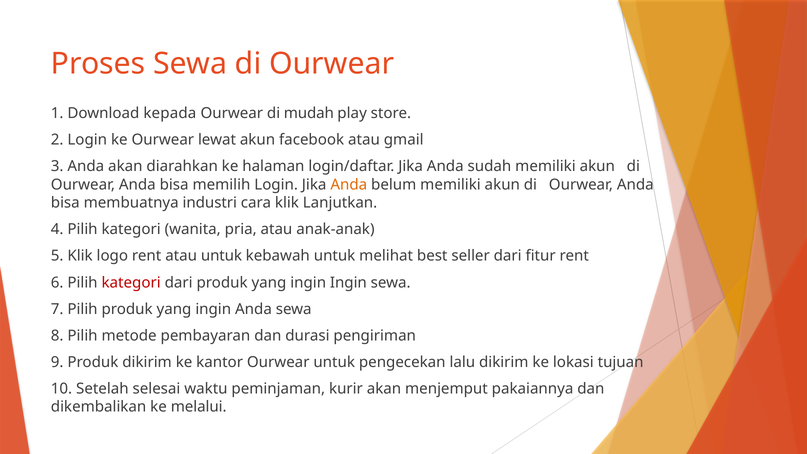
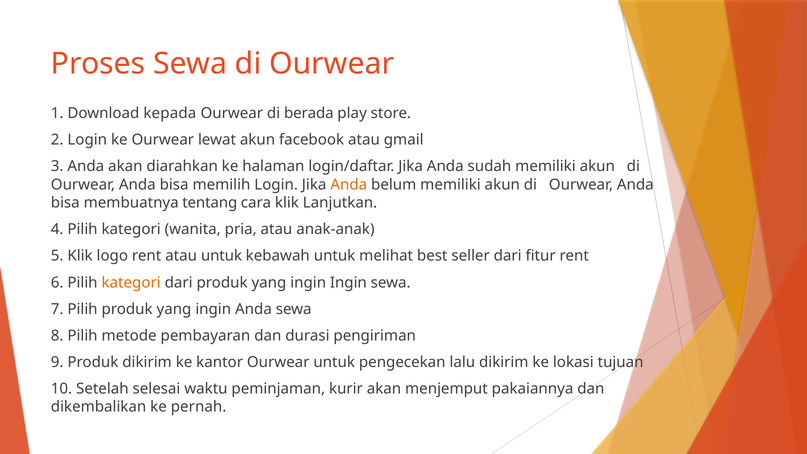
mudah: mudah -> berada
industri: industri -> tentang
kategori at (131, 282) colour: red -> orange
melalui: melalui -> pernah
